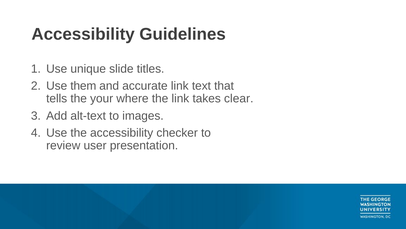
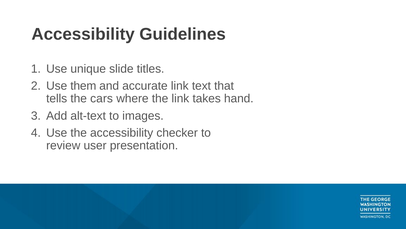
your: your -> cars
clear: clear -> hand
